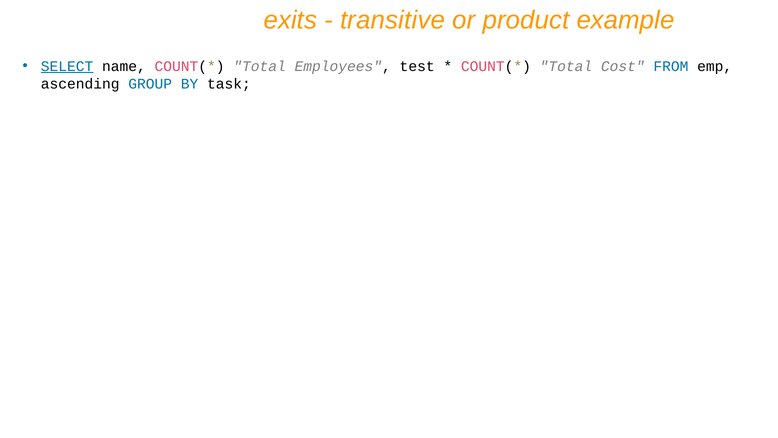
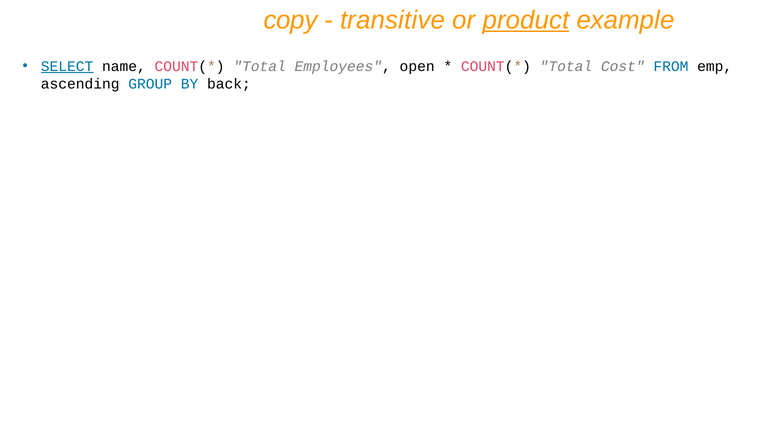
exits: exits -> copy
product underline: none -> present
test: test -> open
task: task -> back
